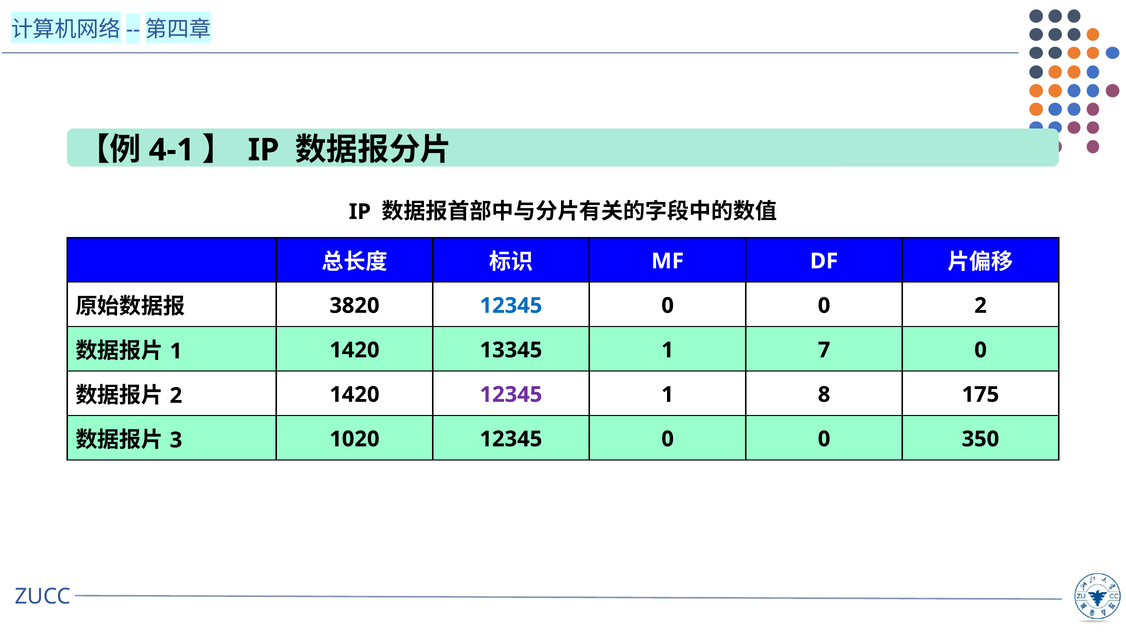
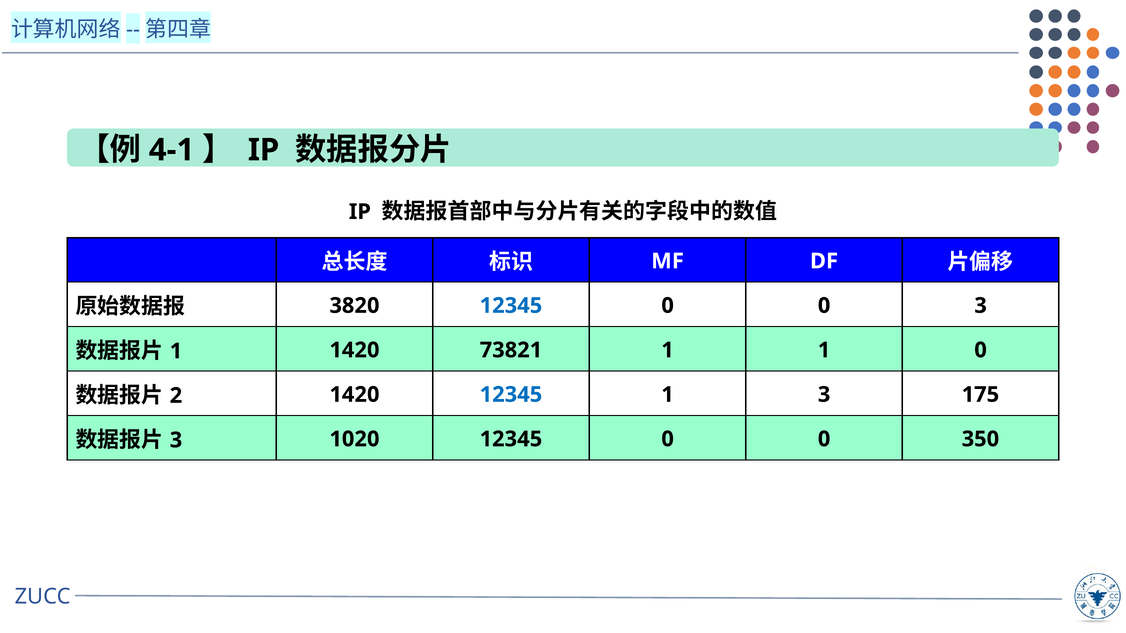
0 2: 2 -> 3
13345: 13345 -> 73821
1 7: 7 -> 1
12345 at (511, 395) colour: purple -> blue
1 8: 8 -> 3
